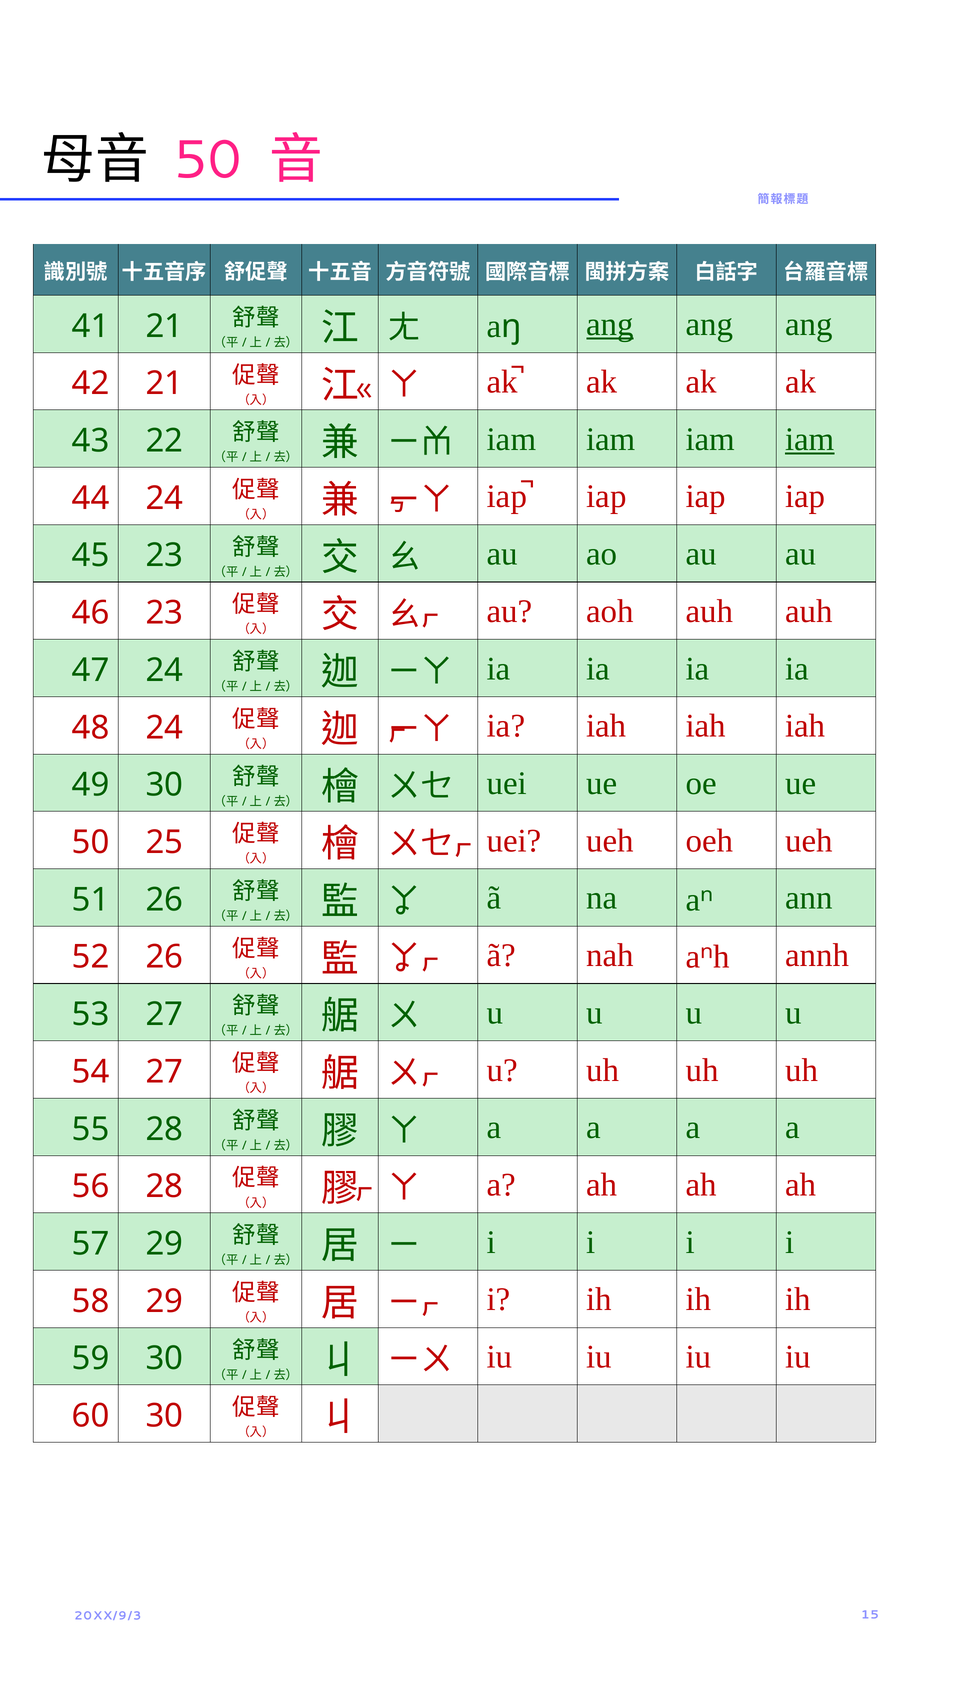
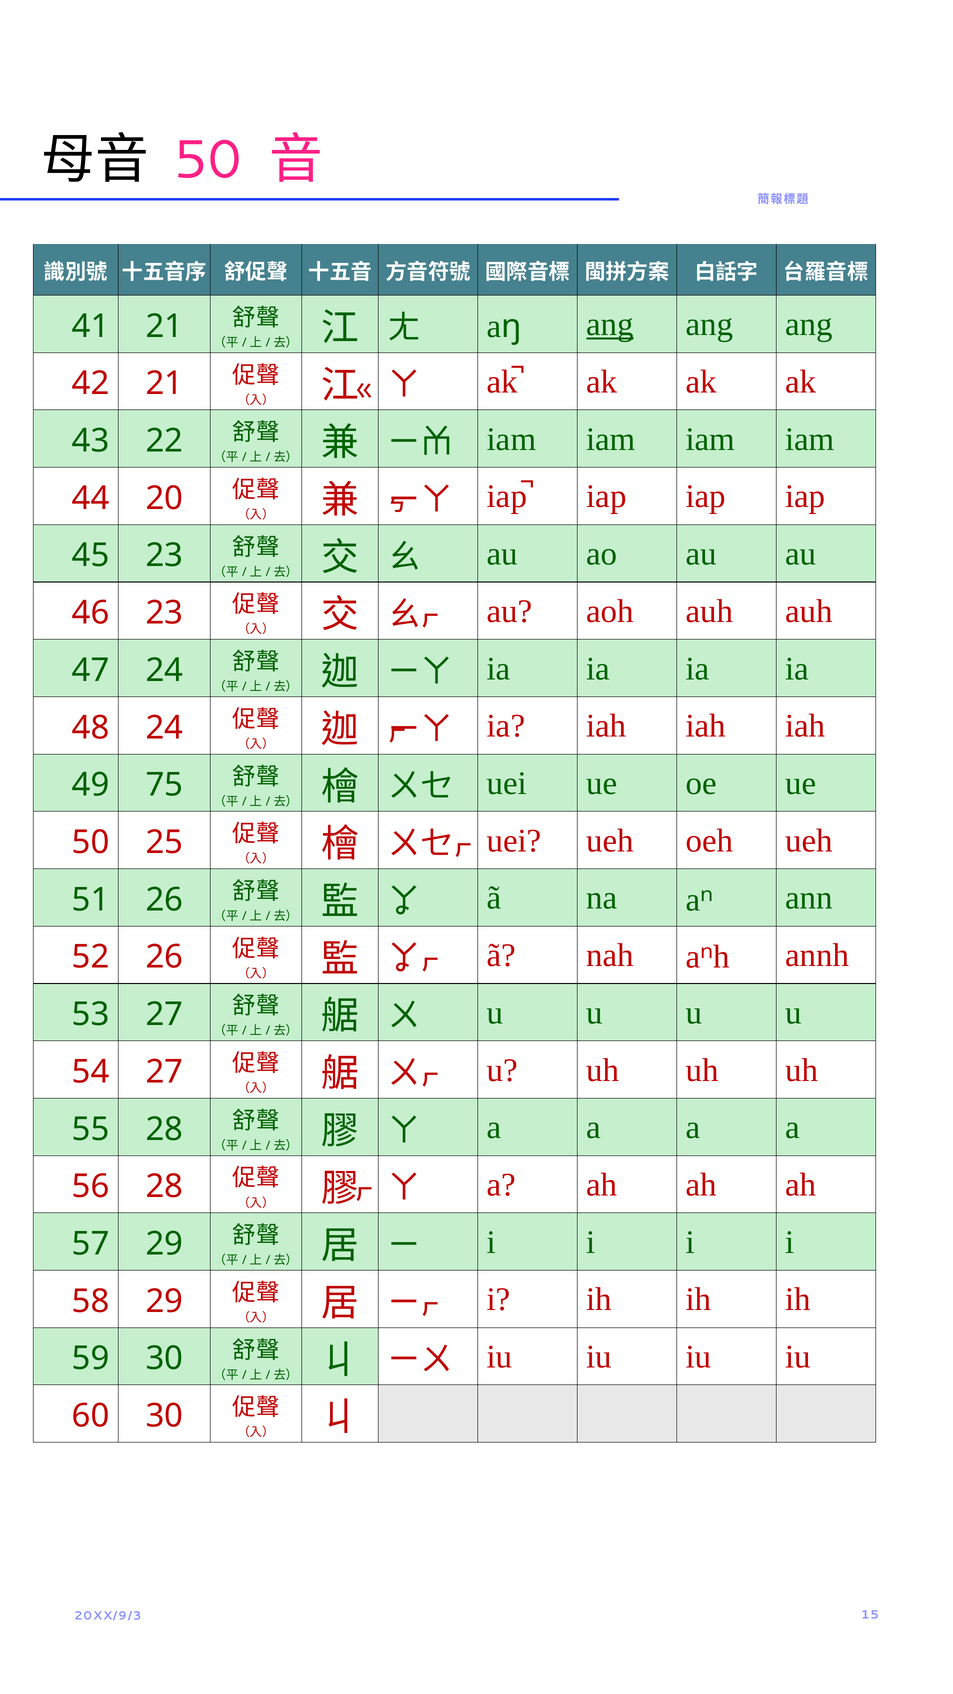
iam at (810, 439) underline: present -> none
44 24: 24 -> 20
49 30: 30 -> 75
